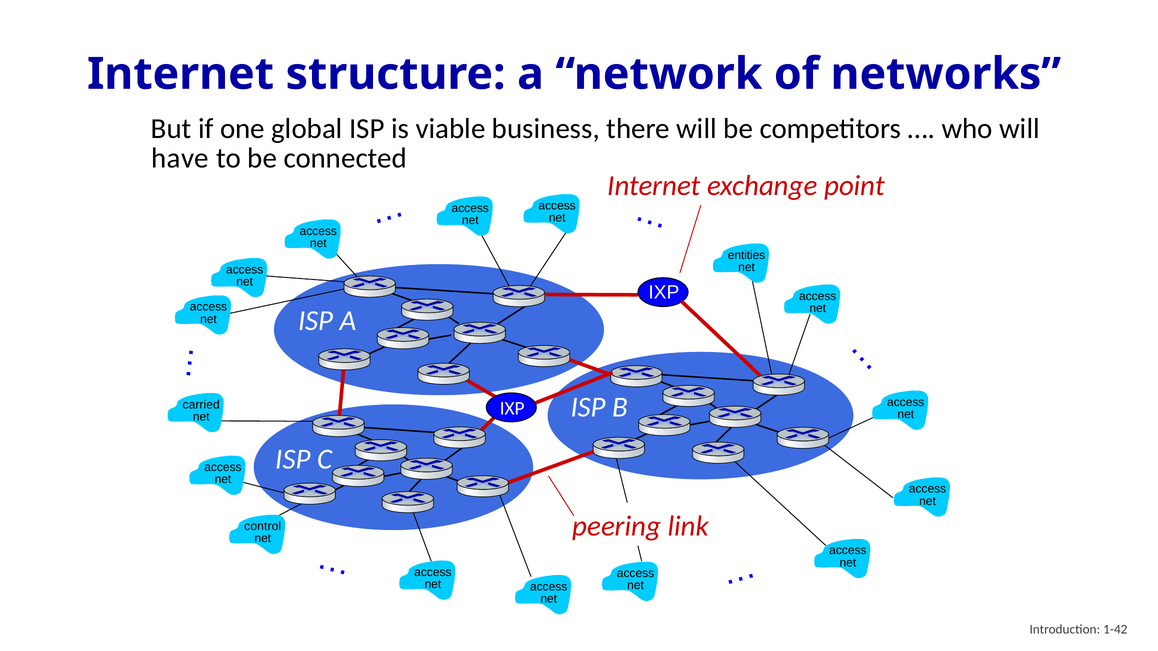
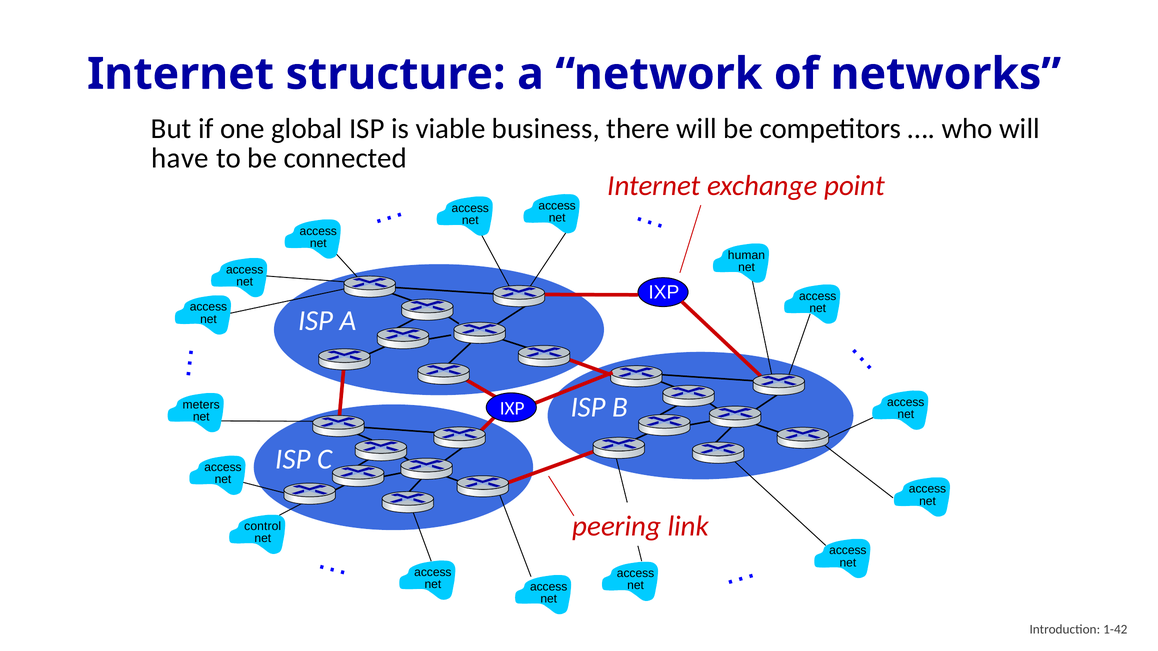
entities: entities -> human
carried: carried -> meters
